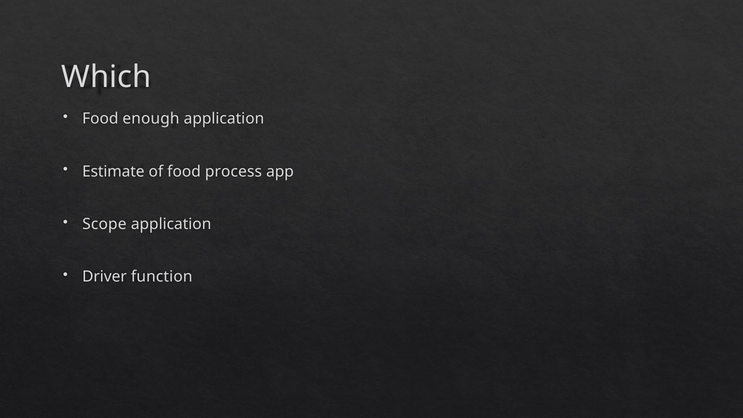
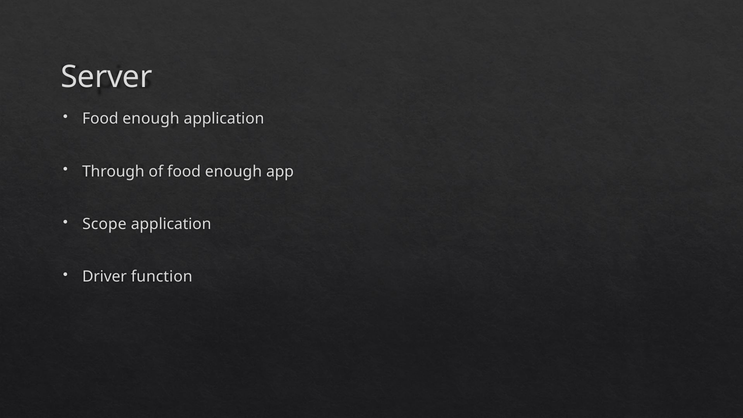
Which: Which -> Server
Estimate: Estimate -> Through
of food process: process -> enough
